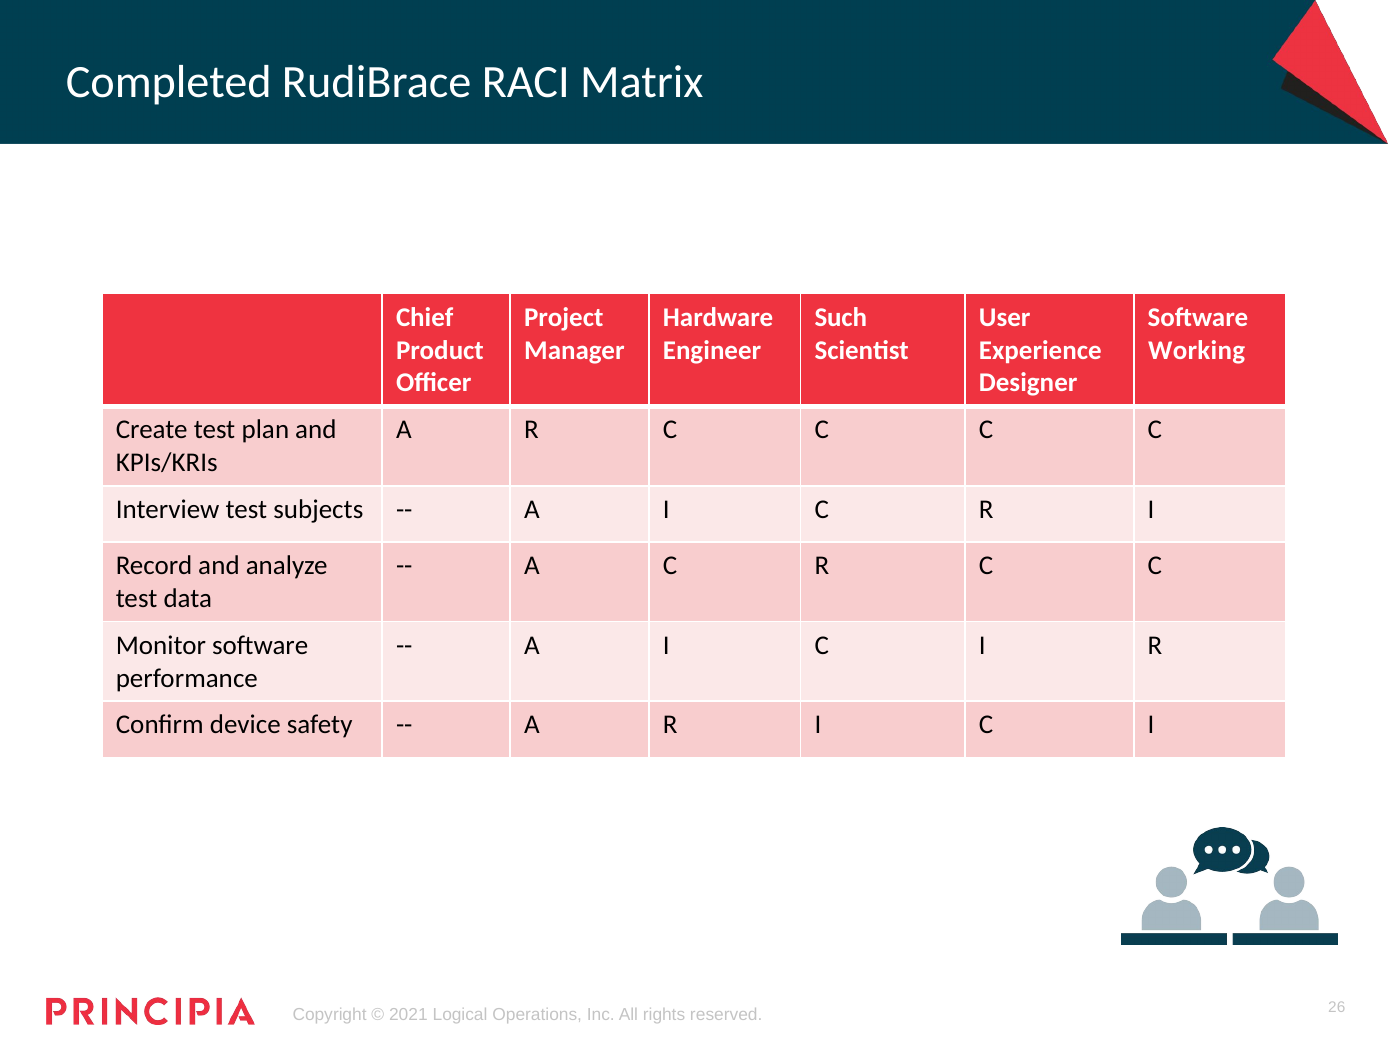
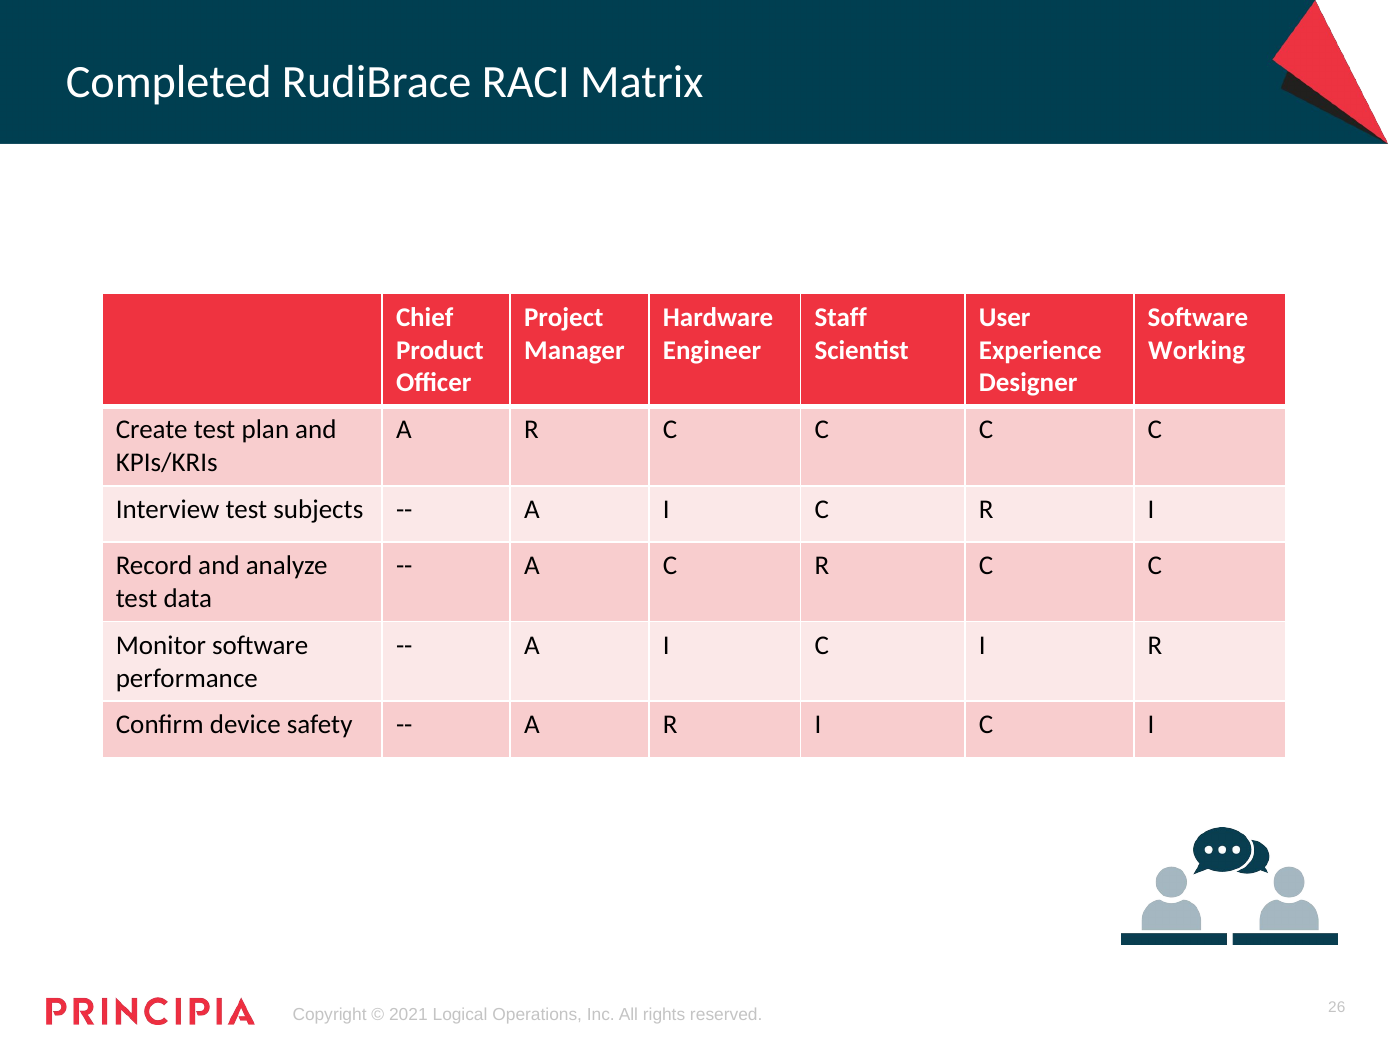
Such: Such -> Staff
